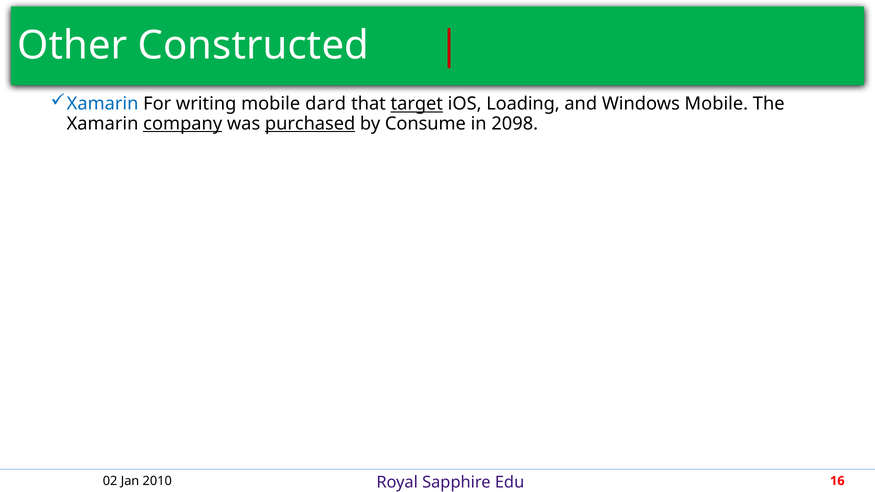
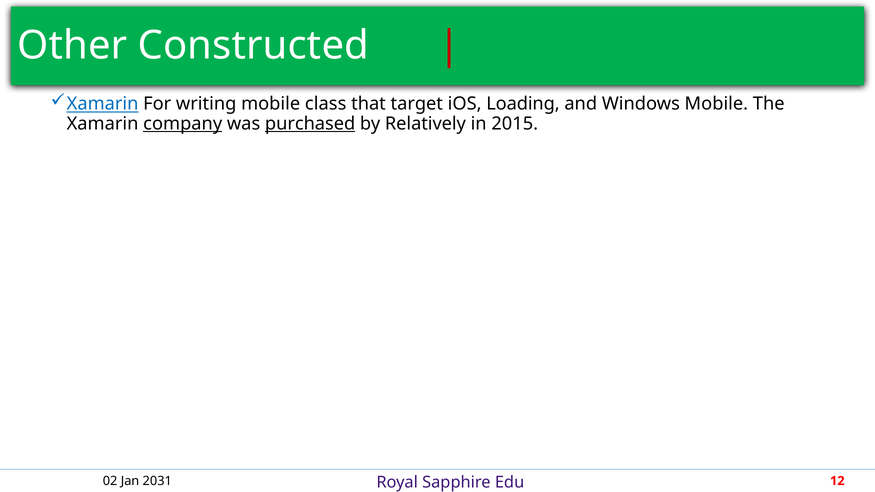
Xamarin at (103, 104) underline: none -> present
dard: dard -> class
target underline: present -> none
Consume: Consume -> Relatively
2098: 2098 -> 2015
2010: 2010 -> 2031
16: 16 -> 12
